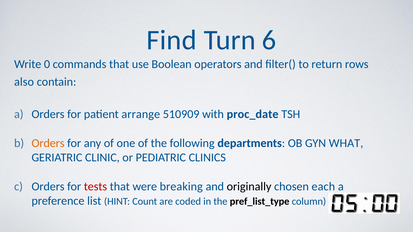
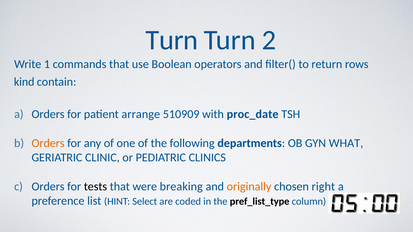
Find at (172, 40): Find -> Turn
6: 6 -> 2
0: 0 -> 1
also: also -> kind
tests colour: red -> black
originally colour: black -> orange
each: each -> right
Count: Count -> Select
